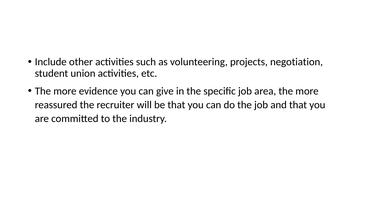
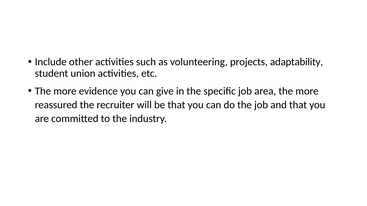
negotiation: negotiation -> adaptability
